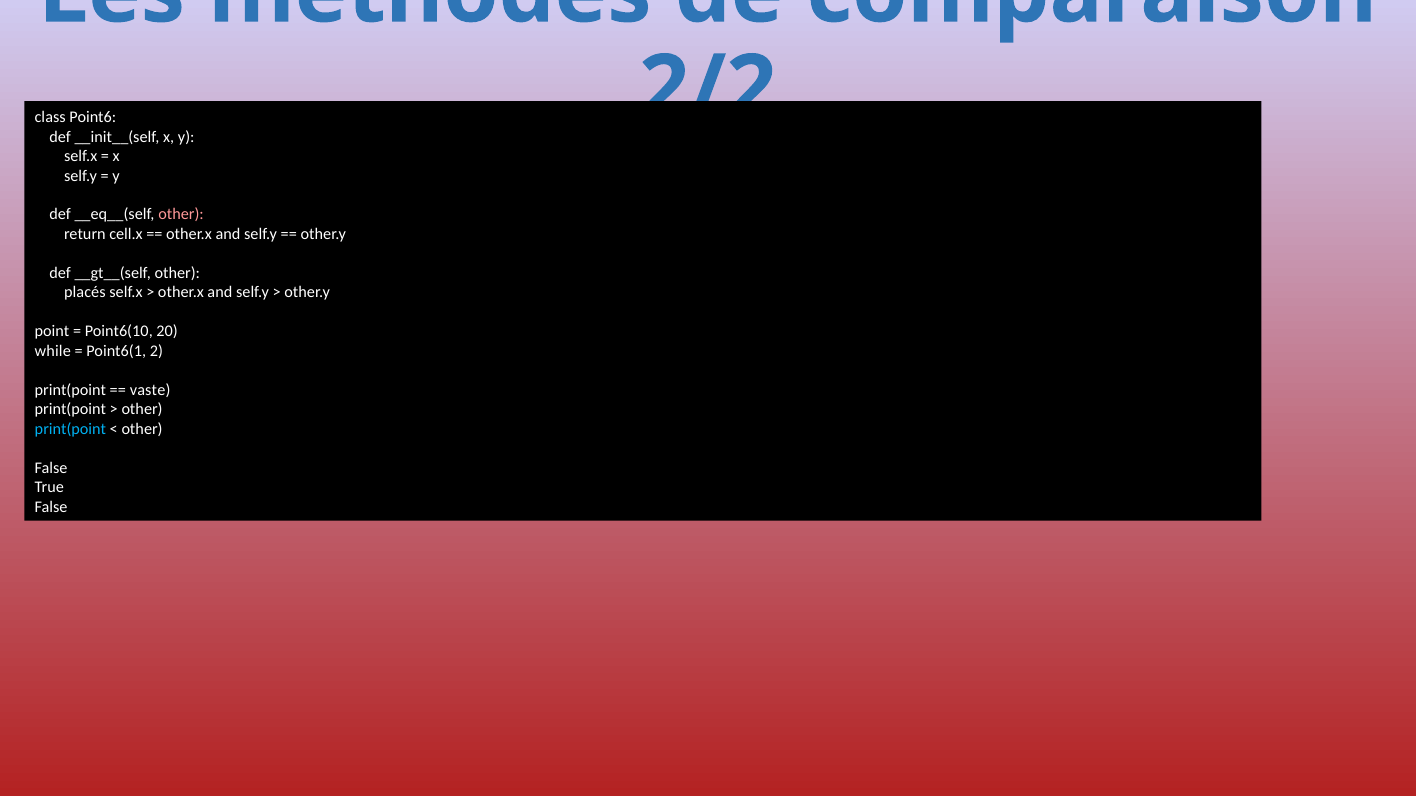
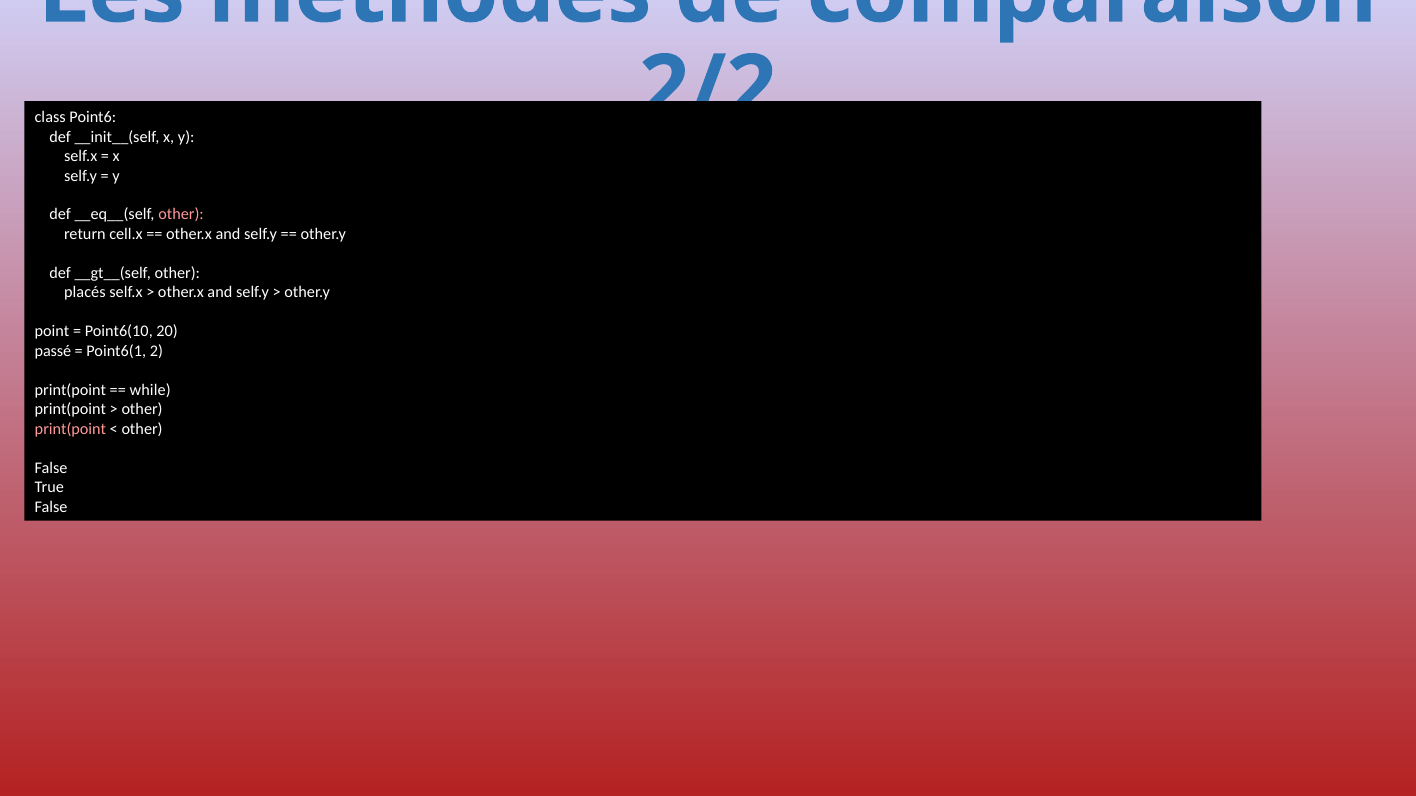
while: while -> passé
vaste: vaste -> while
print(point at (70, 429) colour: light blue -> pink
